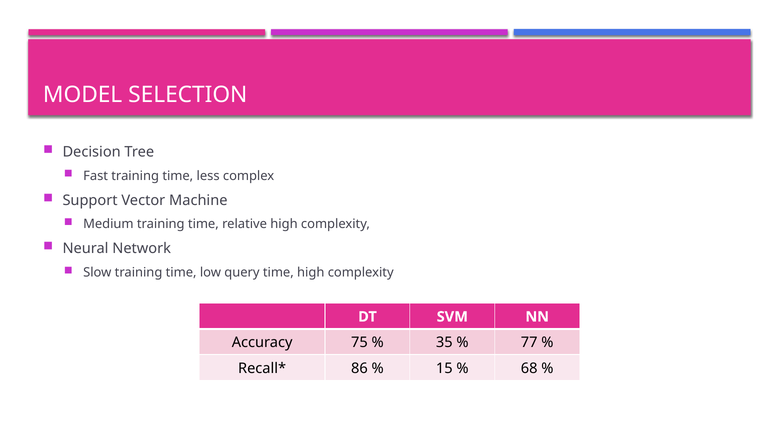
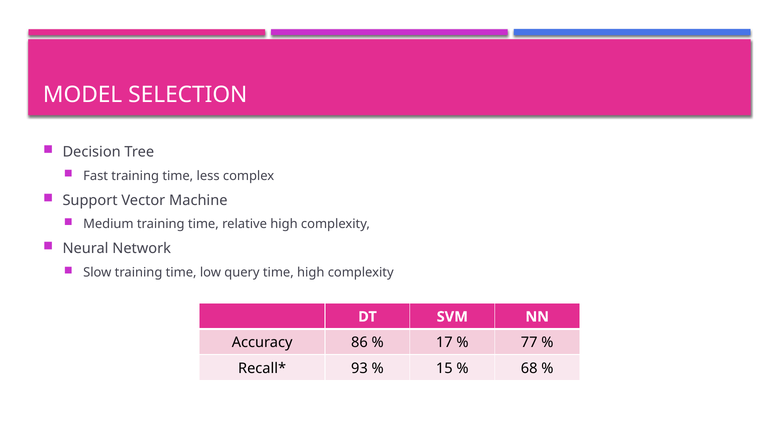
75: 75 -> 86
35: 35 -> 17
86: 86 -> 93
